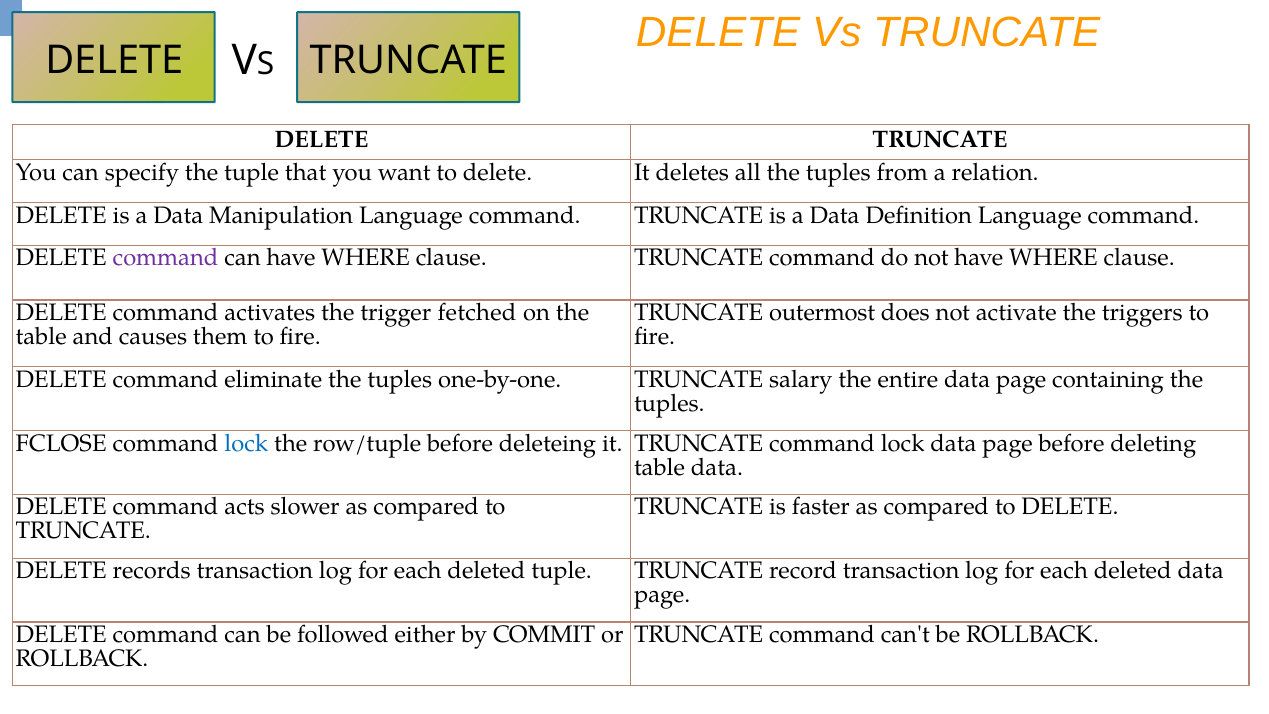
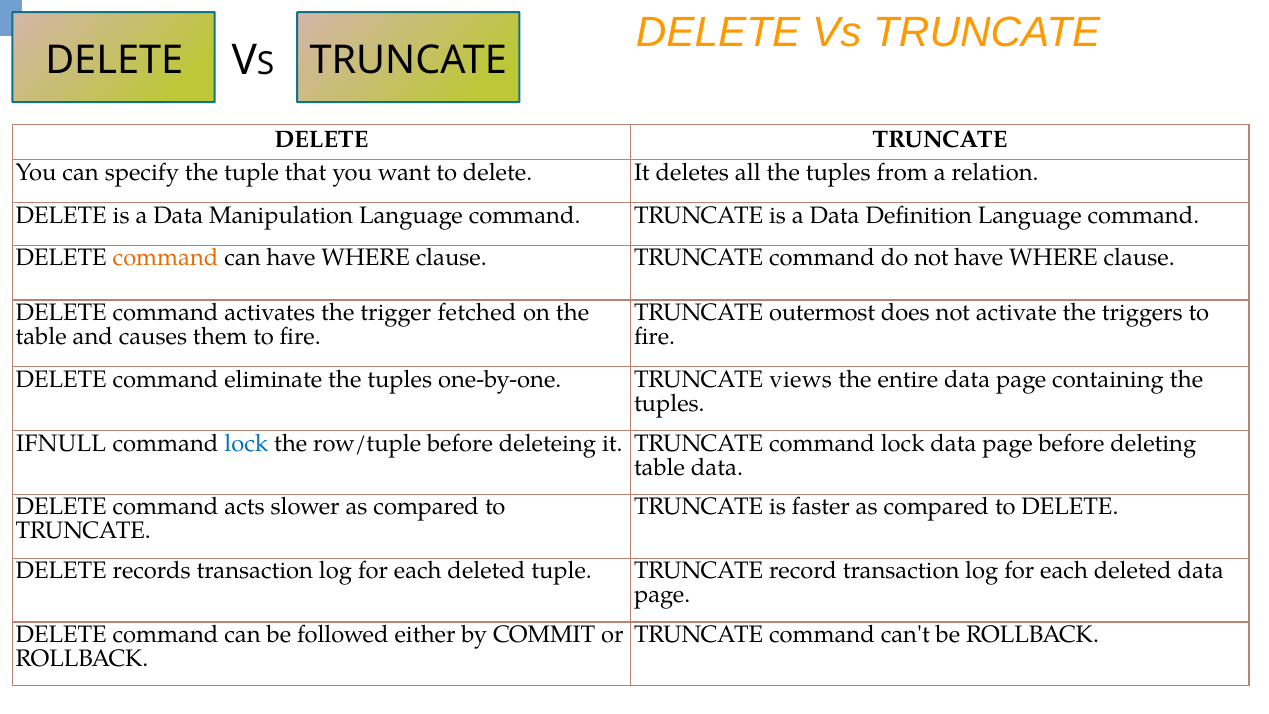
command at (166, 258) colour: purple -> orange
salary: salary -> views
FCLOSE: FCLOSE -> IFNULL
